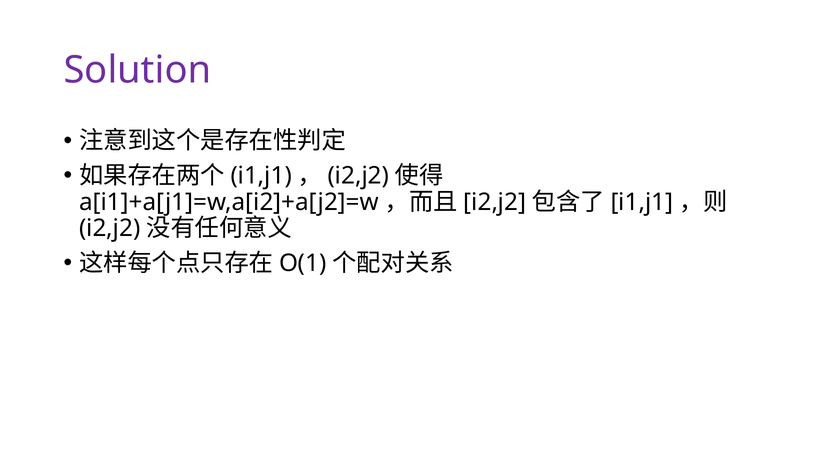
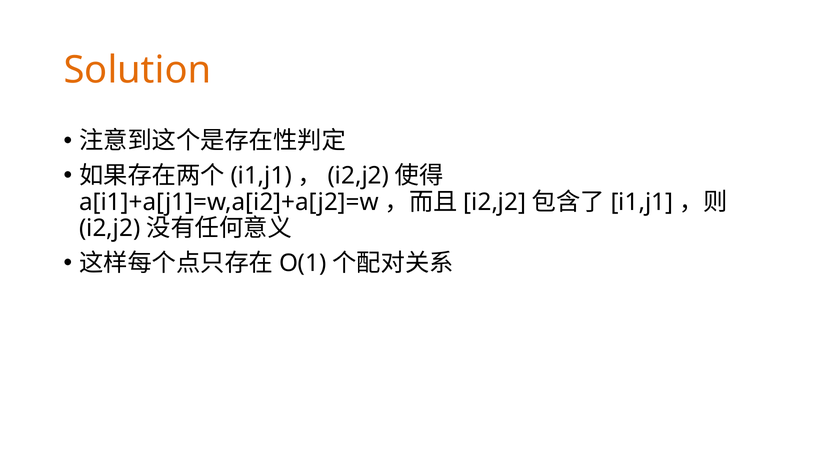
Solution colour: purple -> orange
